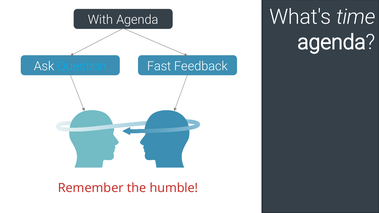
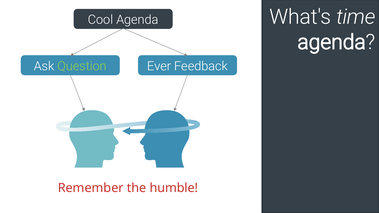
With: With -> Cool
Question colour: light blue -> light green
Fast: Fast -> Ever
